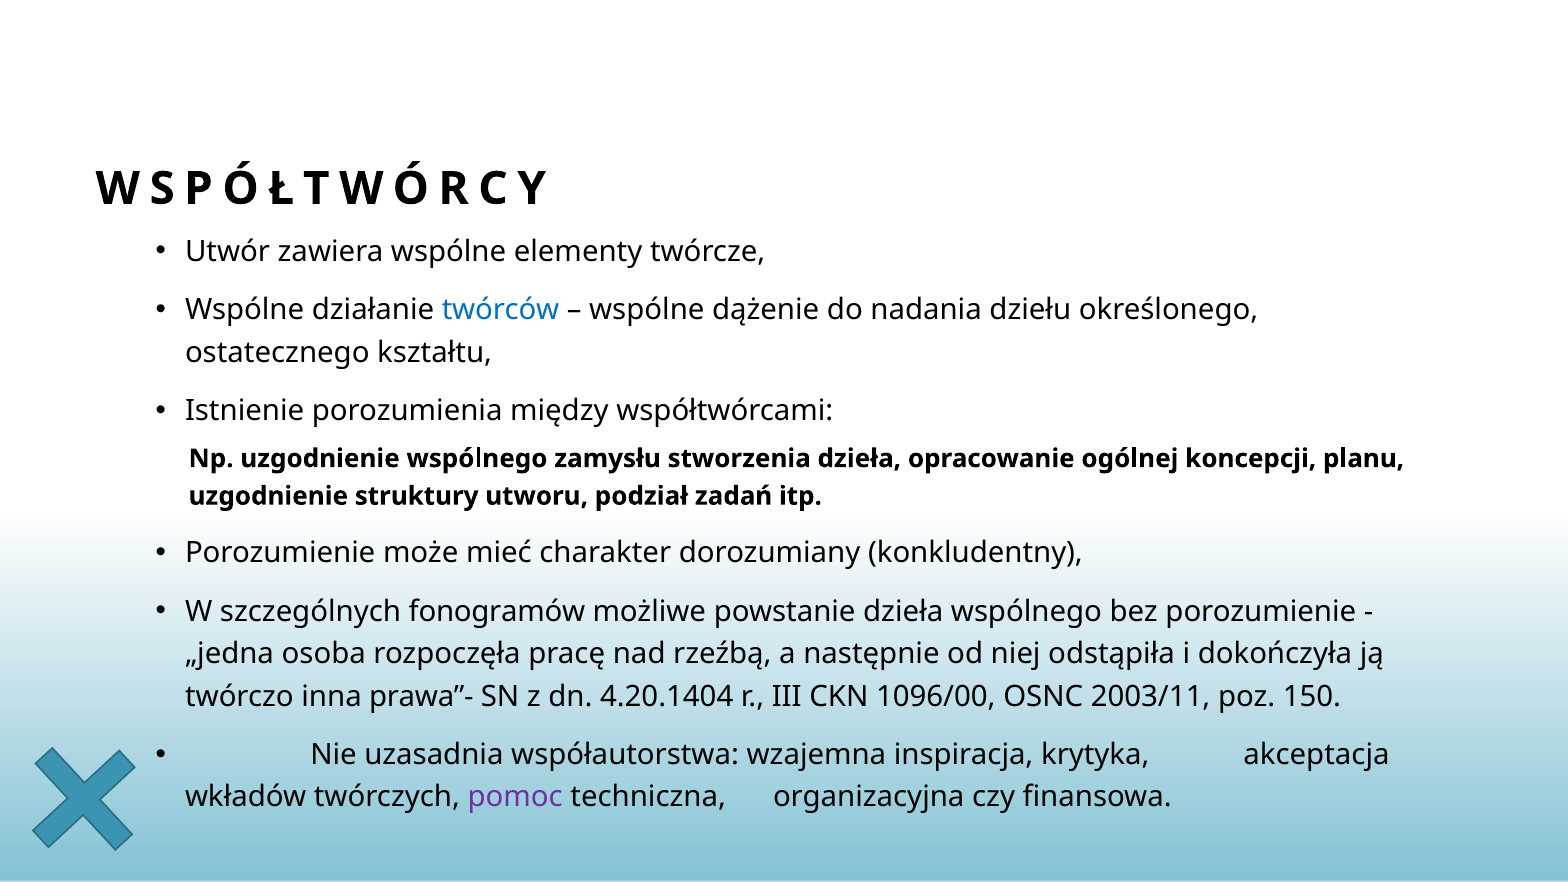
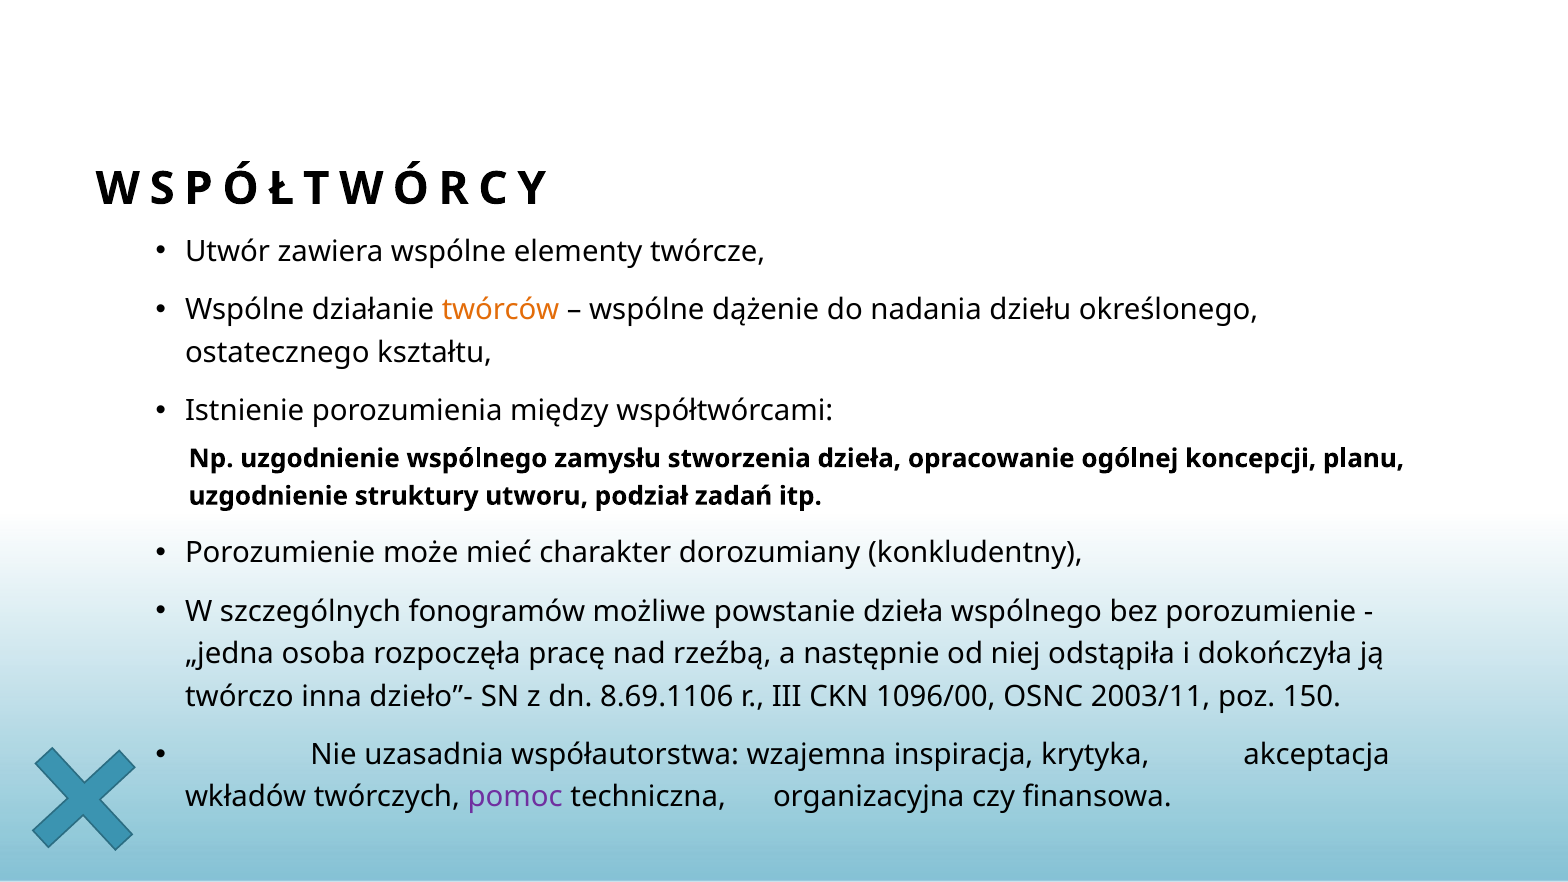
twórców colour: blue -> orange
prawa”-: prawa”- -> dzieło”-
4.20.1404: 4.20.1404 -> 8.69.1106
